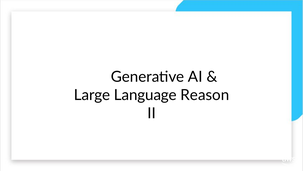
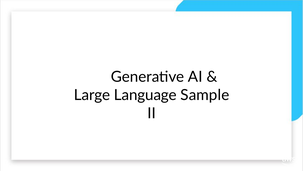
Reason: Reason -> Sample
